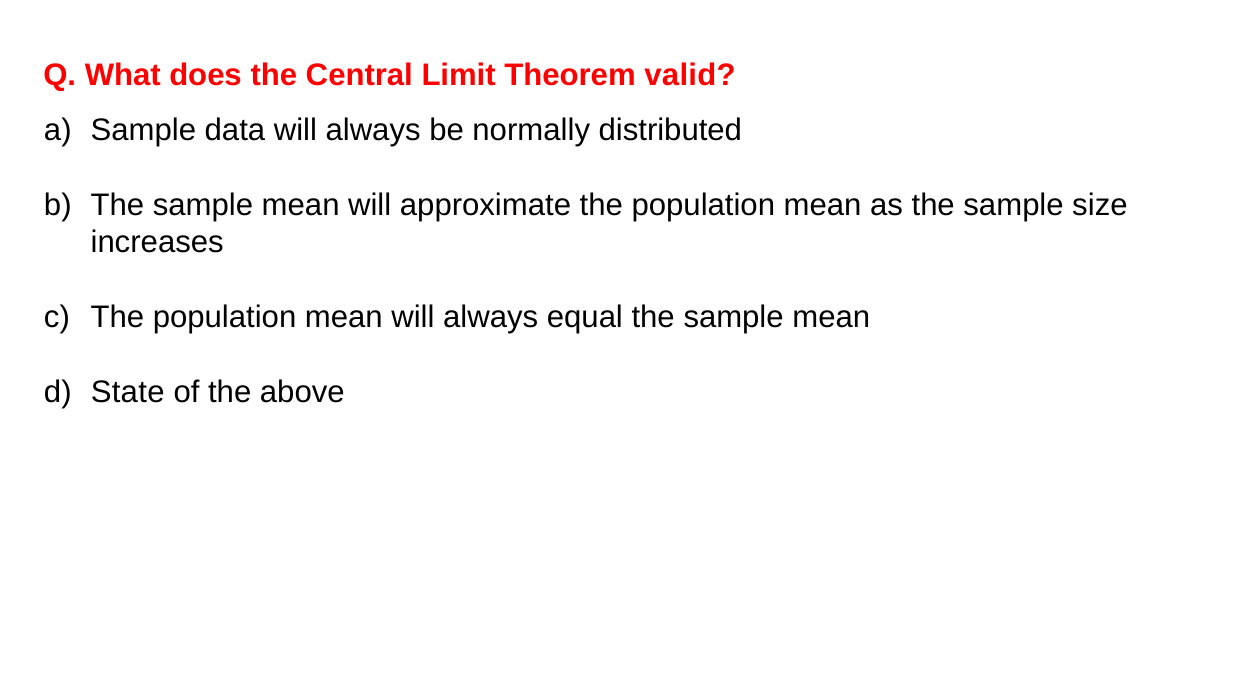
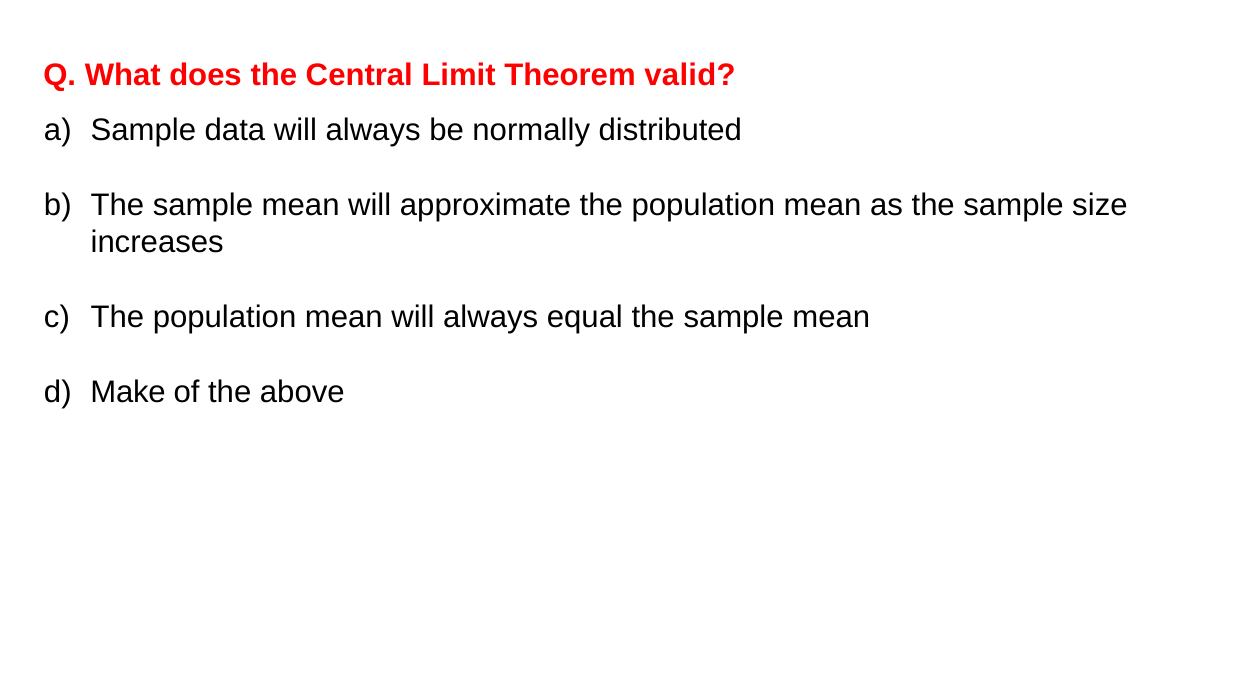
State: State -> Make
